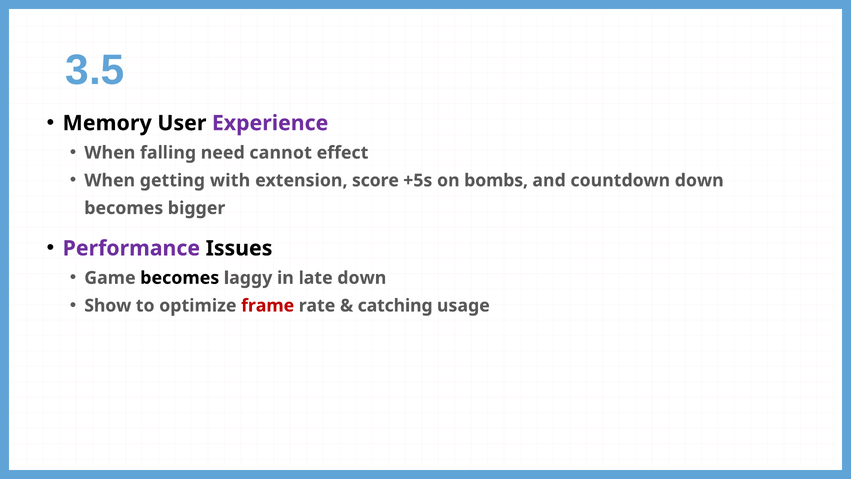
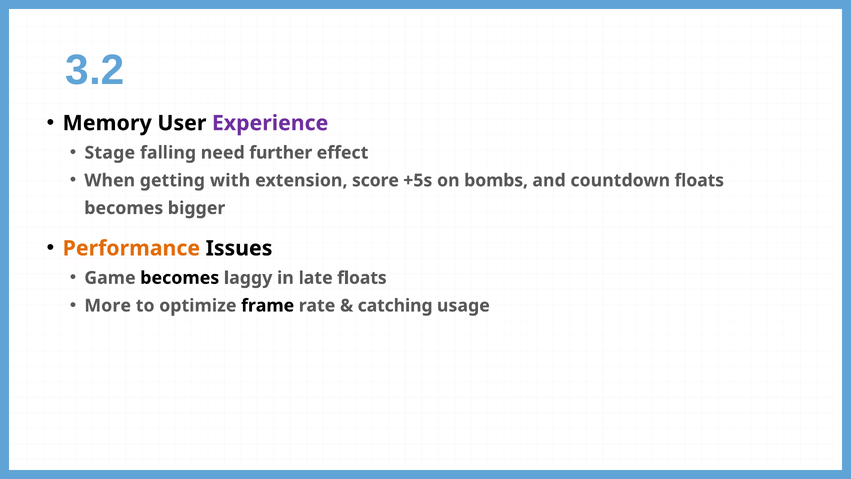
3.5: 3.5 -> 3.2
When at (110, 153): When -> Stage
cannot: cannot -> further
countdown down: down -> floats
Performance colour: purple -> orange
late down: down -> floats
Show: Show -> More
frame colour: red -> black
